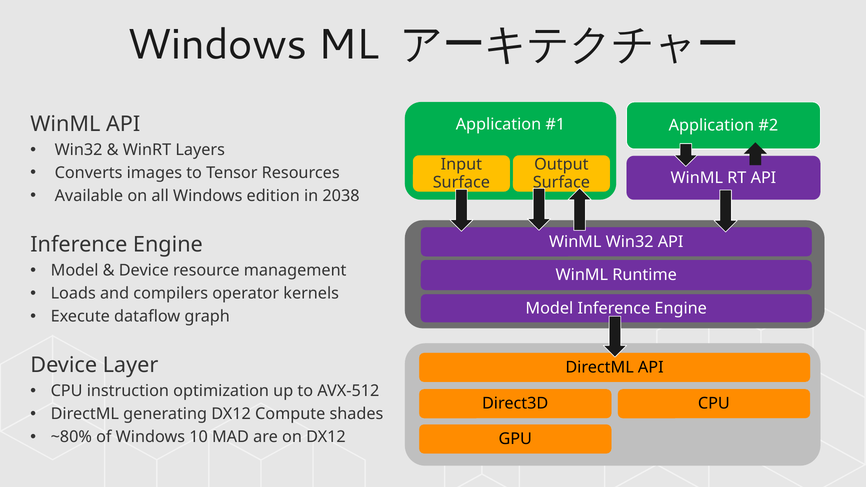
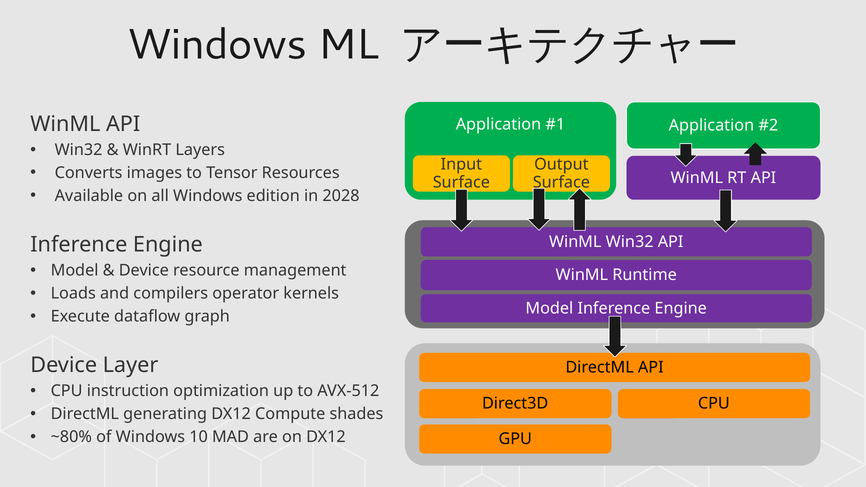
2038: 2038 -> 2028
